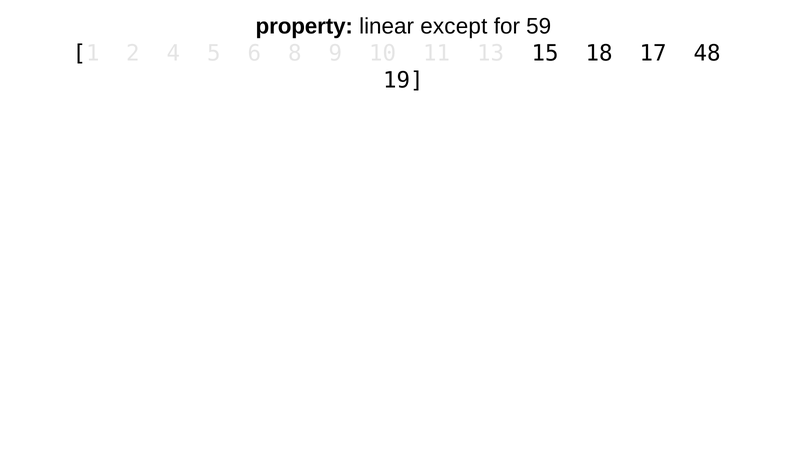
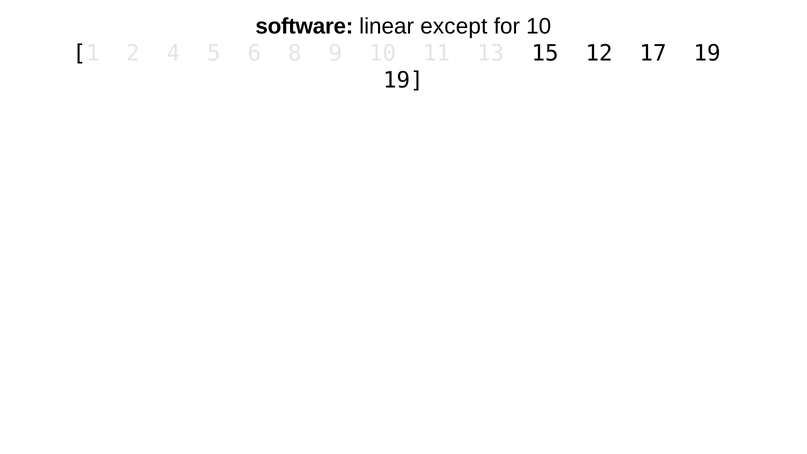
property: property -> software
for 59: 59 -> 10
18: 18 -> 12
17 48: 48 -> 19
